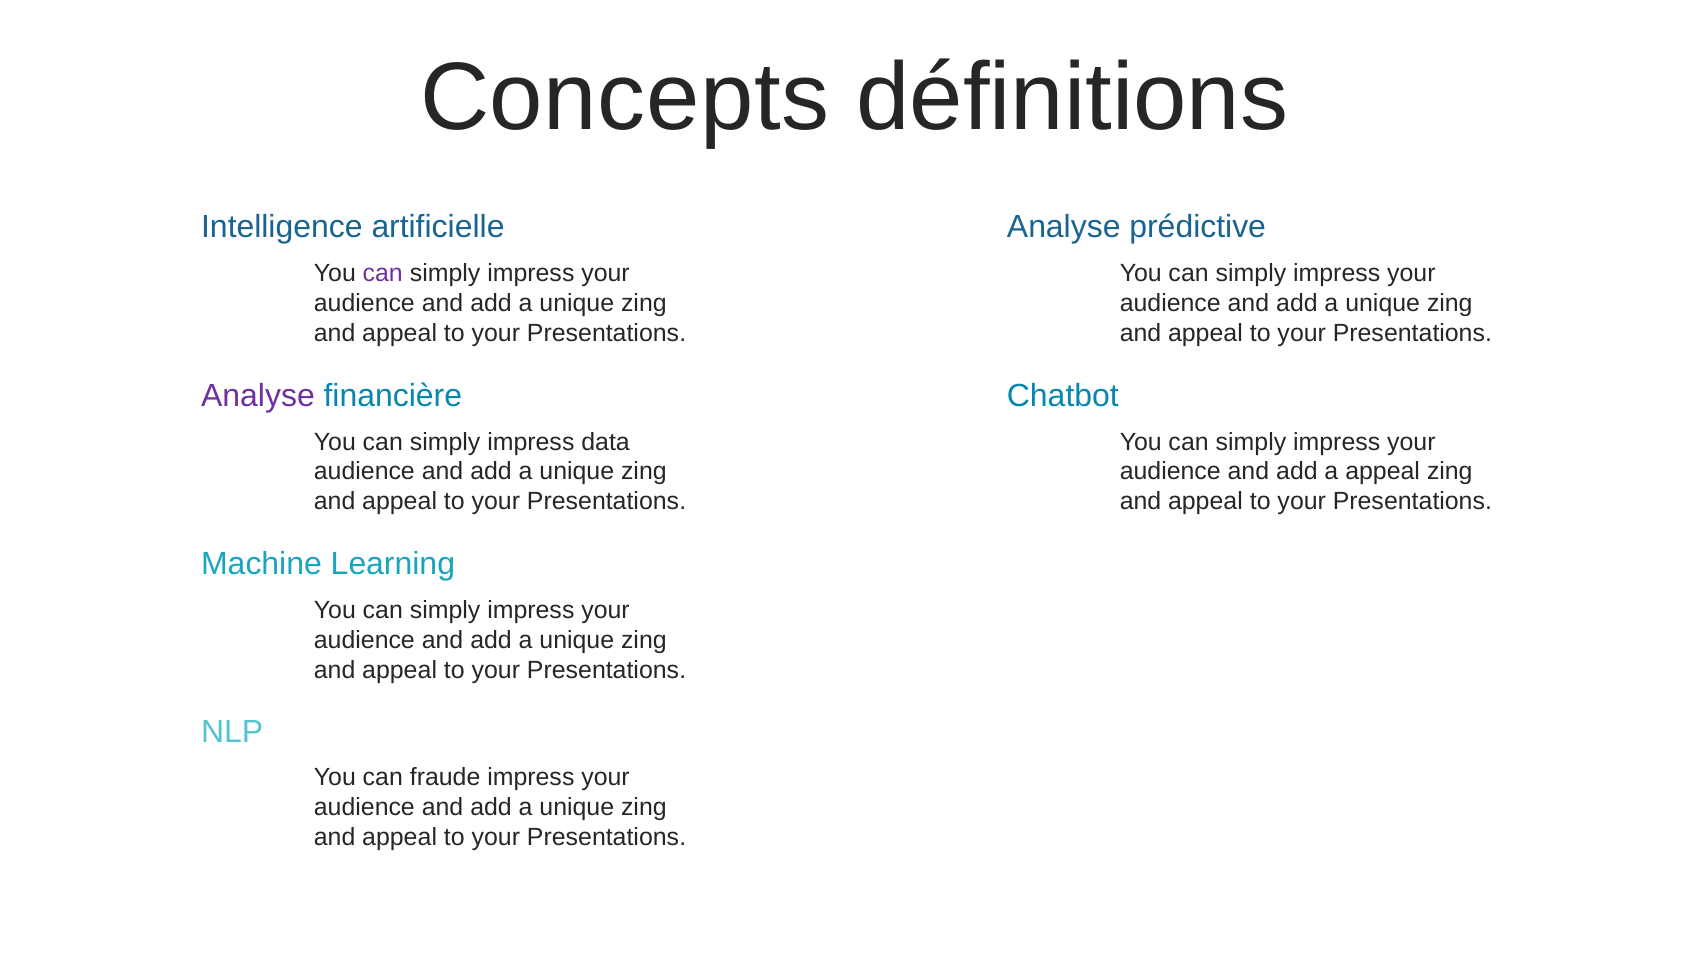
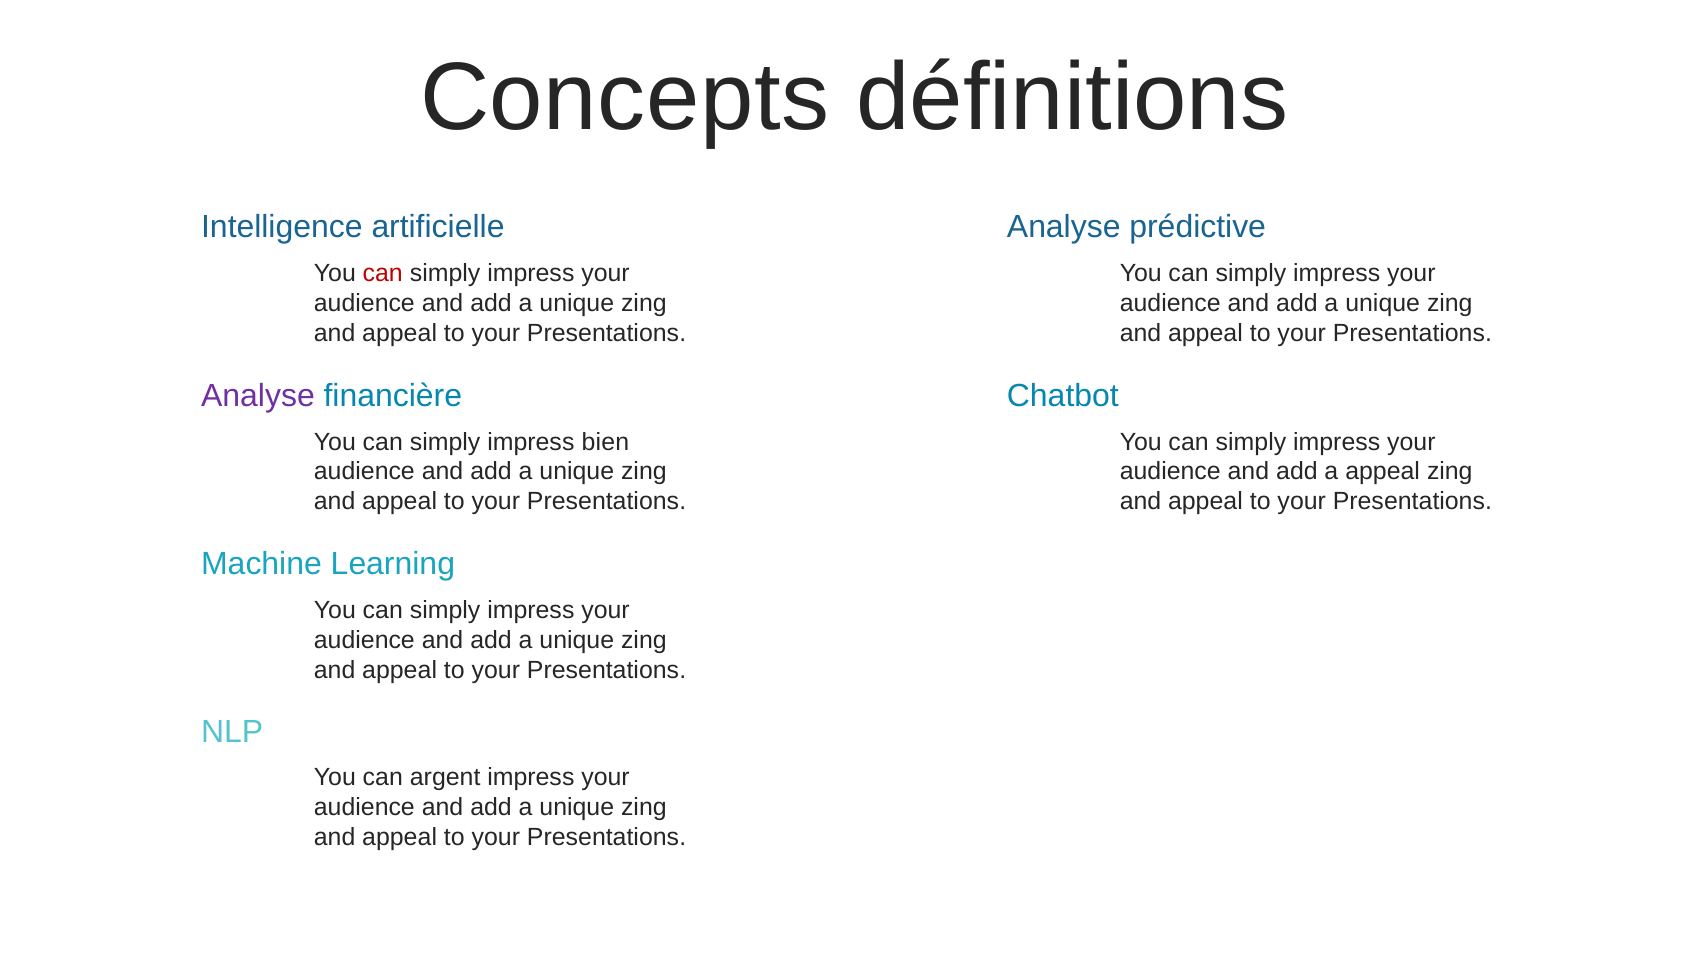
can at (383, 274) colour: purple -> red
data: data -> bien
fraude: fraude -> argent
